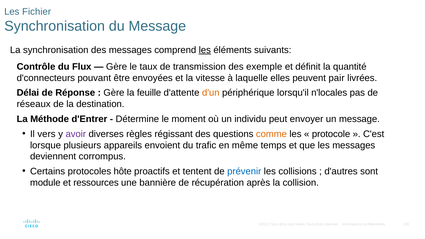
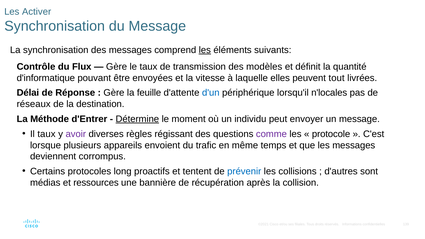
Fichier: Fichier -> Activer
exemple: exemple -> modèles
d'connecteurs: d'connecteurs -> d'informatique
pair: pair -> tout
d'un colour: orange -> blue
Détermine underline: none -> present
Il vers: vers -> taux
comme colour: orange -> purple
hôte: hôte -> long
module: module -> médias
